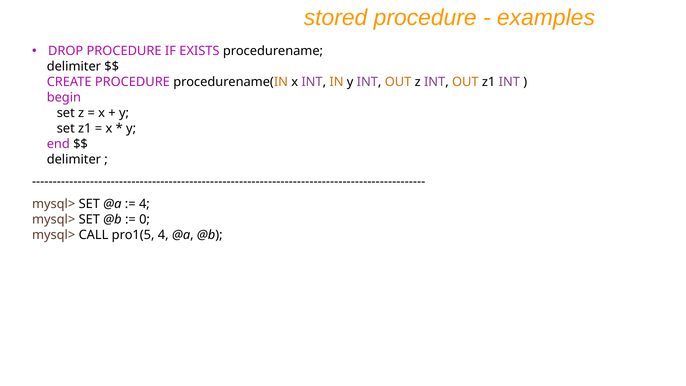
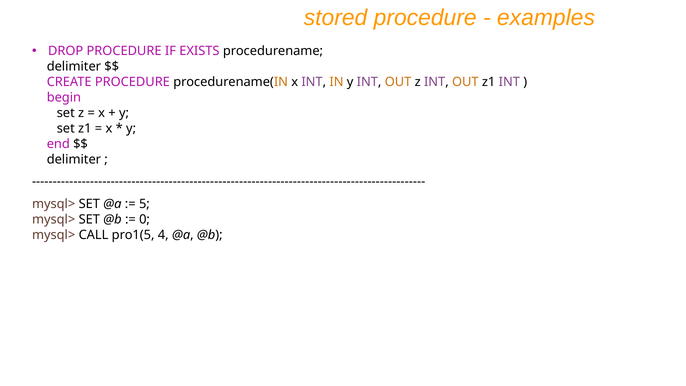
4 at (144, 204): 4 -> 5
